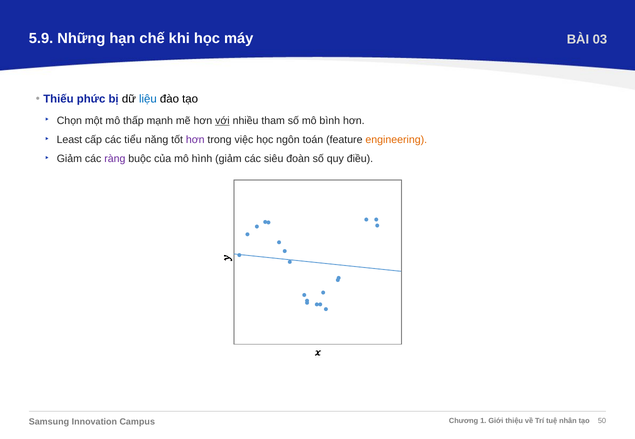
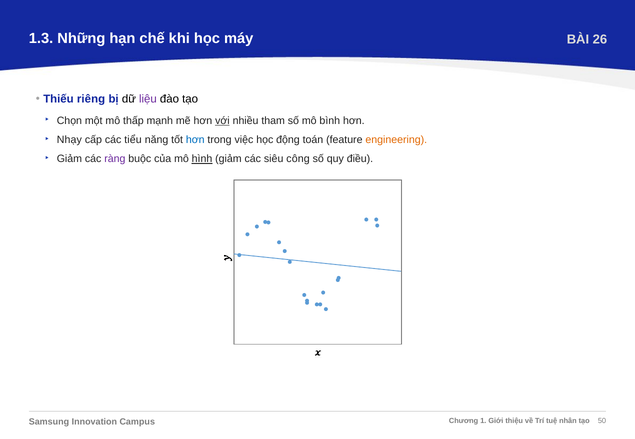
5.9: 5.9 -> 1.3
03: 03 -> 26
phức: phức -> riêng
liệu colour: blue -> purple
Least: Least -> Nhạy
hơn at (195, 140) colour: purple -> blue
ngôn: ngôn -> động
hình underline: none -> present
đoàn: đoàn -> công
